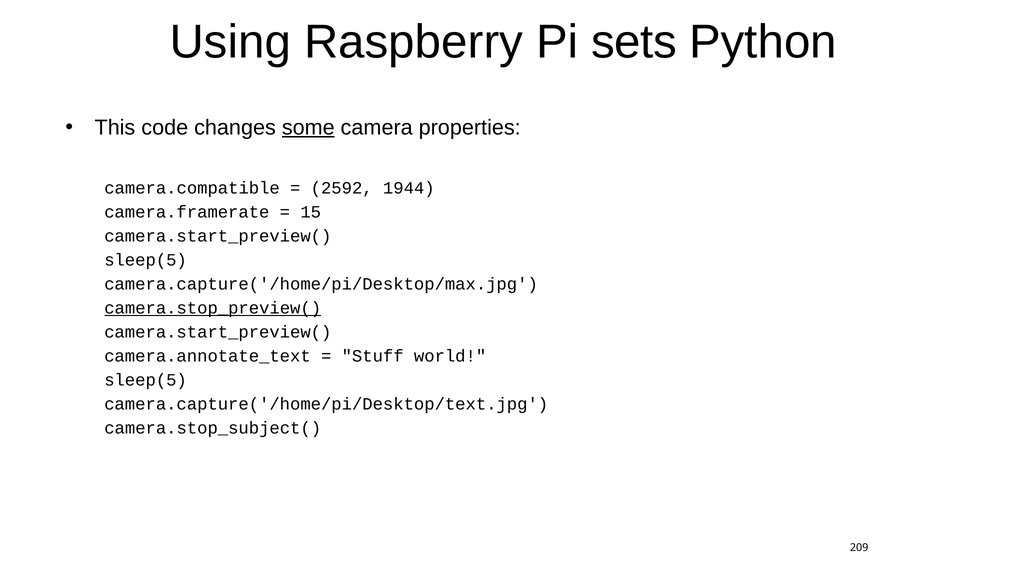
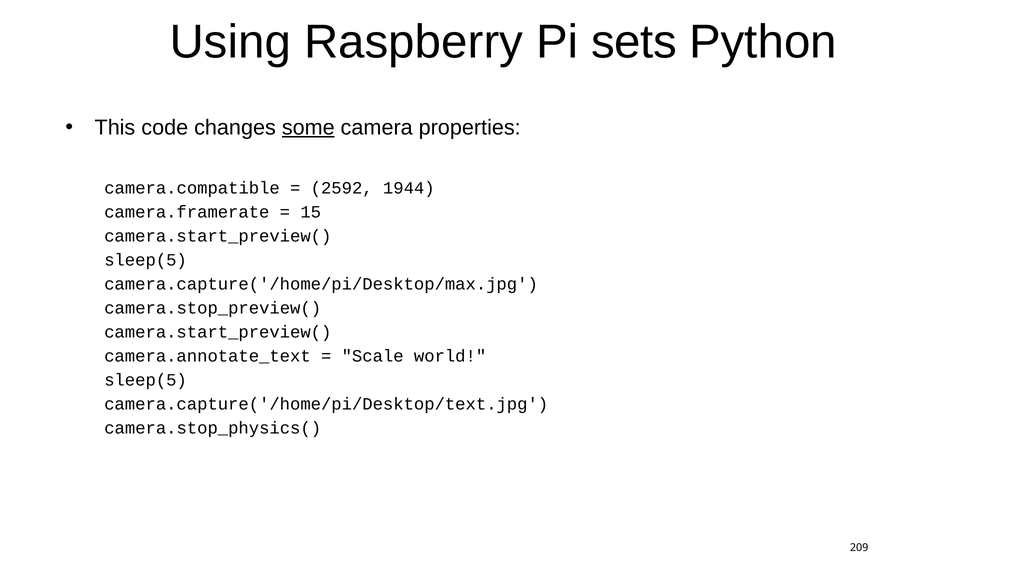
camera.stop_preview( underline: present -> none
Stuff: Stuff -> Scale
camera.stop_subject(: camera.stop_subject( -> camera.stop_physics(
